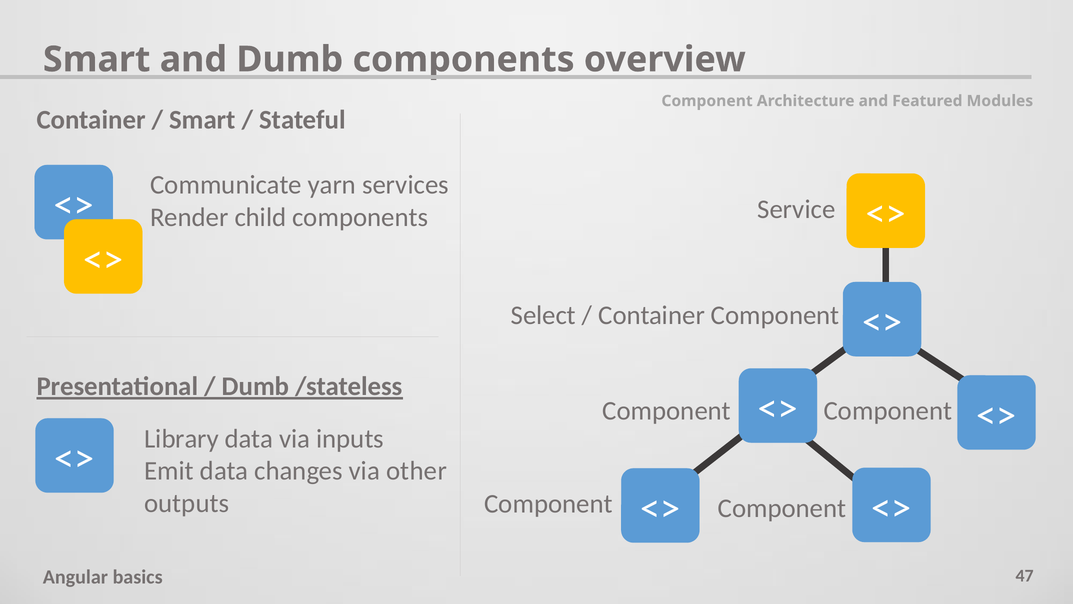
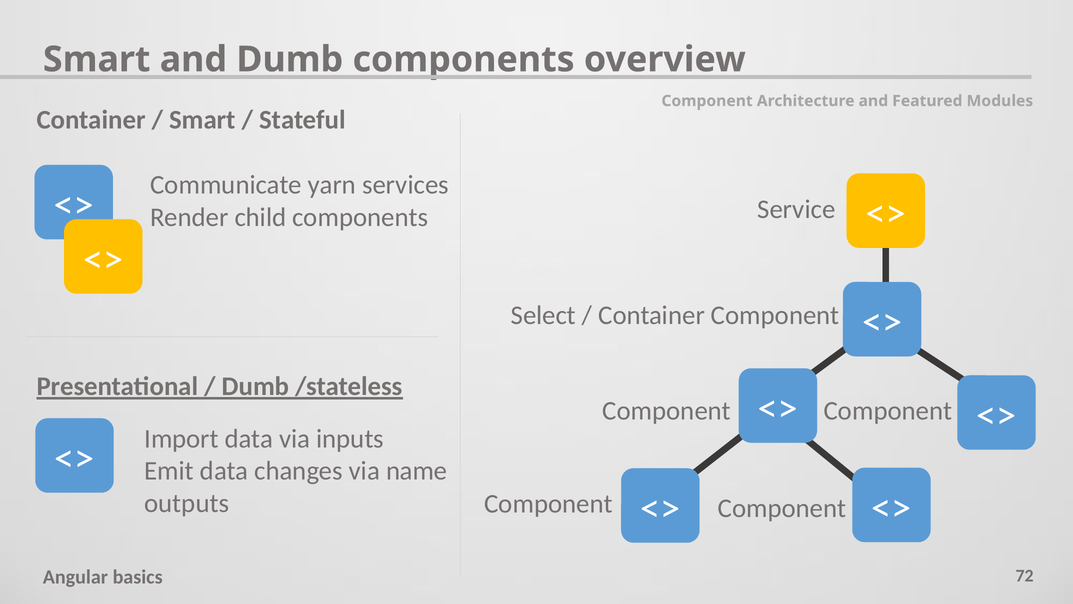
Library: Library -> Import
other: other -> name
47: 47 -> 72
